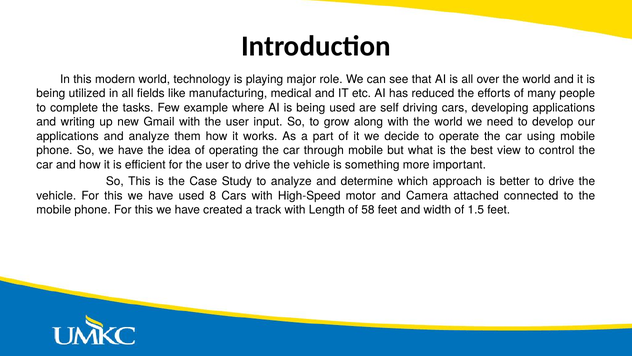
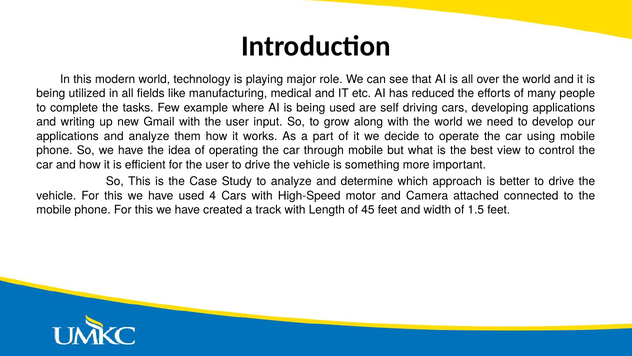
8: 8 -> 4
58: 58 -> 45
